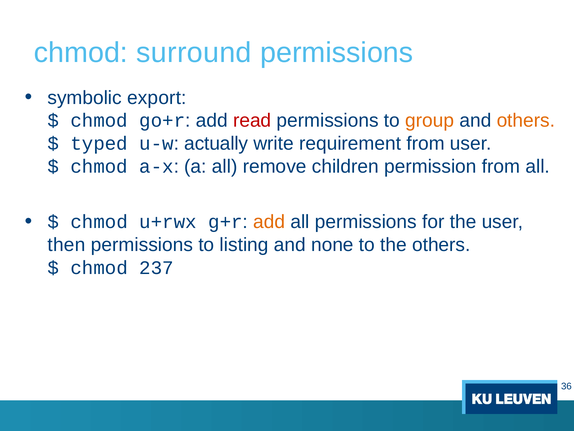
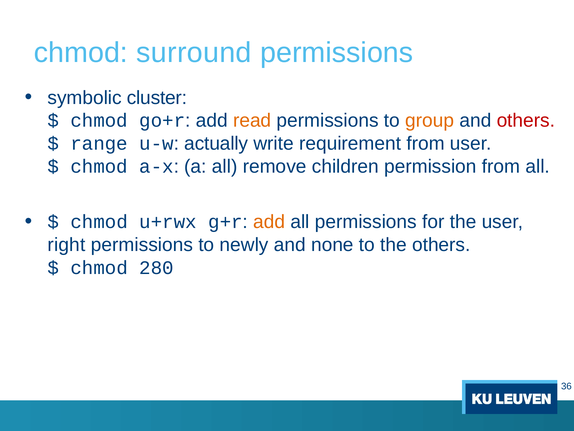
export: export -> cluster
read colour: red -> orange
others at (526, 121) colour: orange -> red
typed: typed -> range
then: then -> right
listing: listing -> newly
237: 237 -> 280
